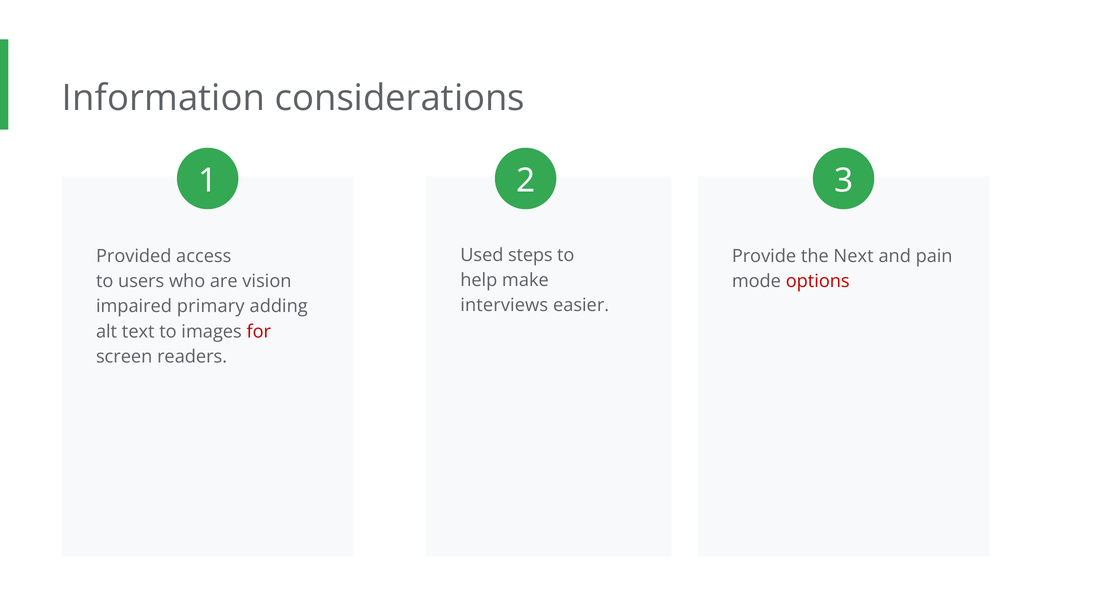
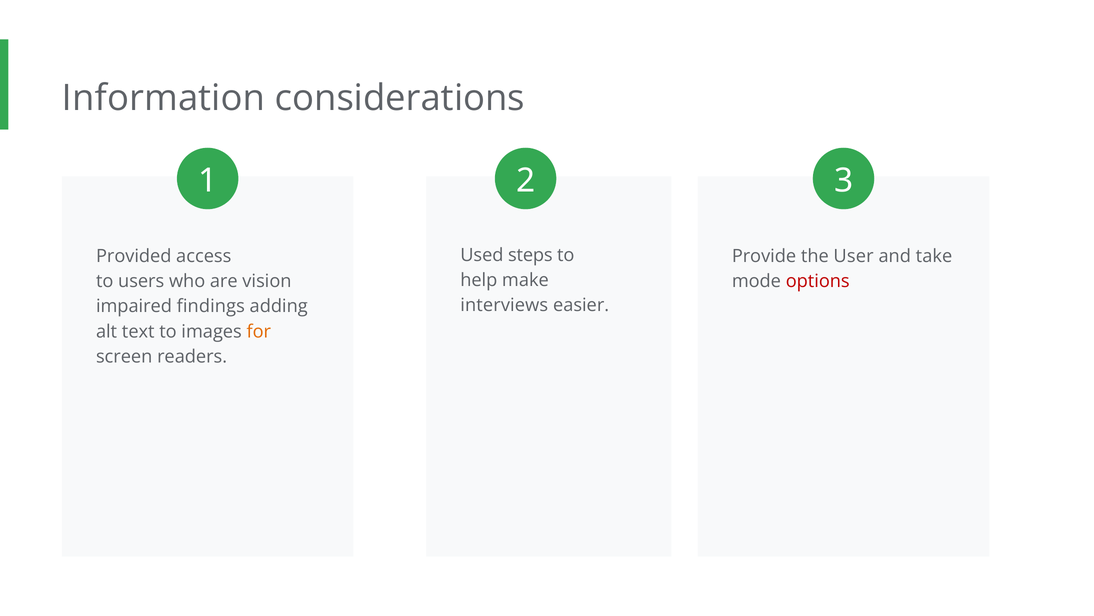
Next: Next -> User
pain: pain -> take
primary: primary -> findings
for colour: red -> orange
